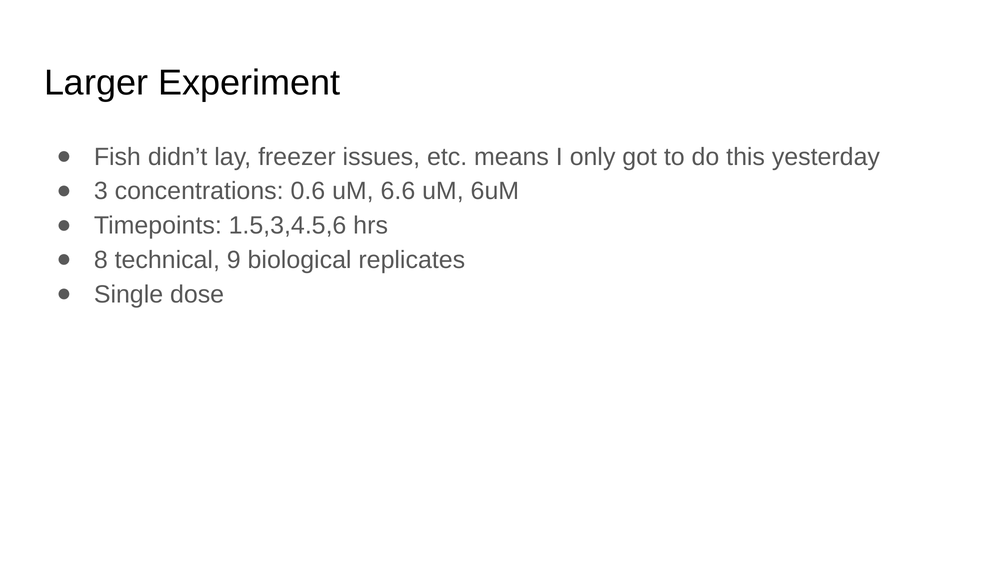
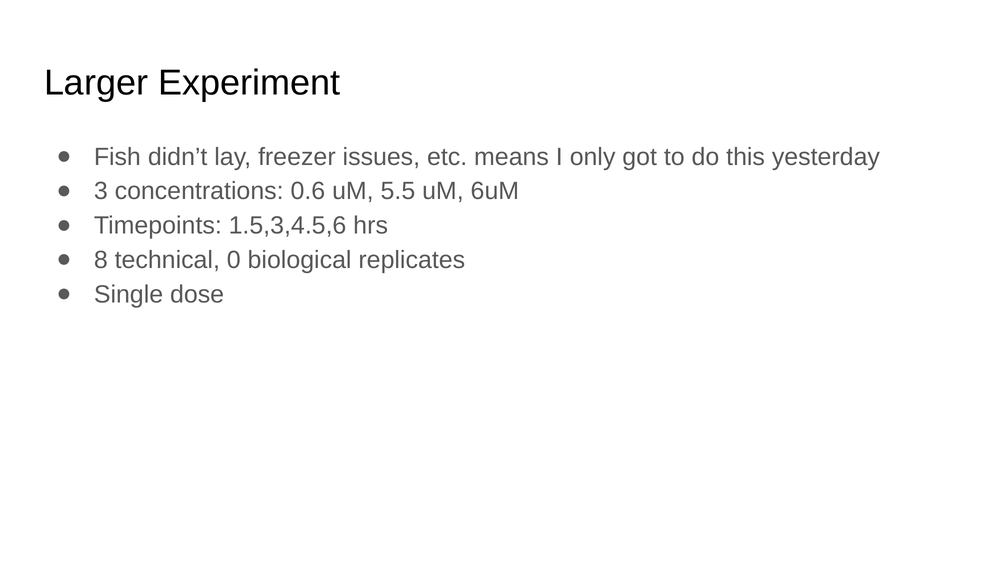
6.6: 6.6 -> 5.5
9: 9 -> 0
